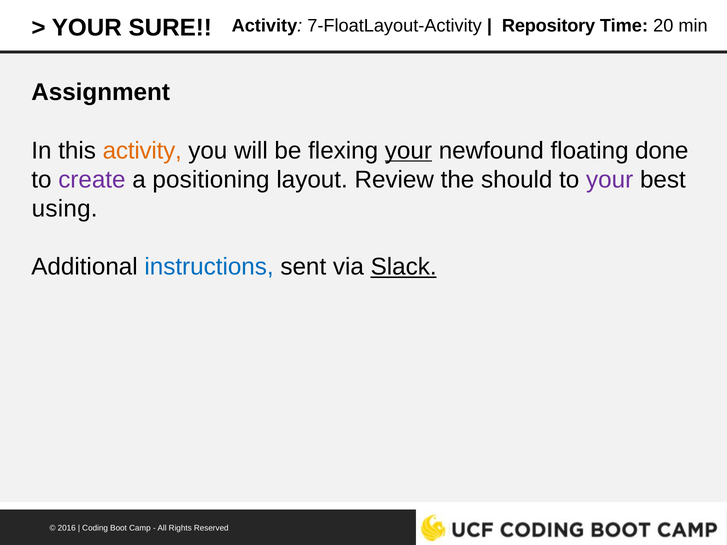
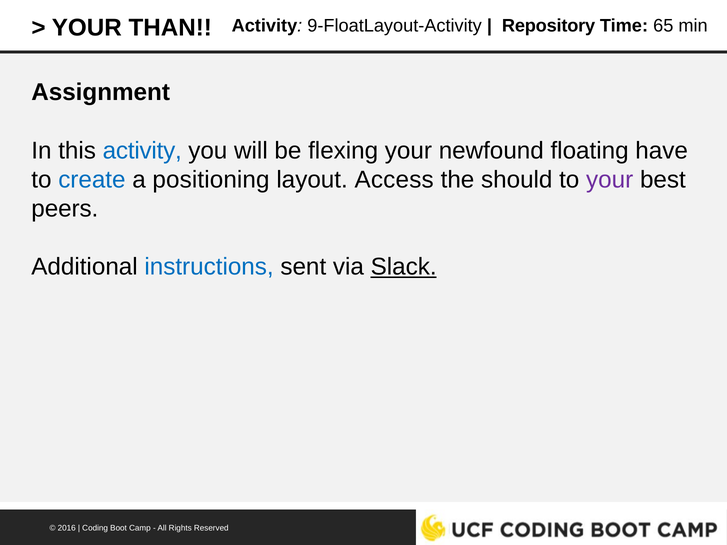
SURE: SURE -> THAN
7-FloatLayout-Activity: 7-FloatLayout-Activity -> 9-FloatLayout-Activity
20: 20 -> 65
activity at (142, 151) colour: orange -> blue
your at (408, 151) underline: present -> none
done: done -> have
create colour: purple -> blue
Review: Review -> Access
using: using -> peers
